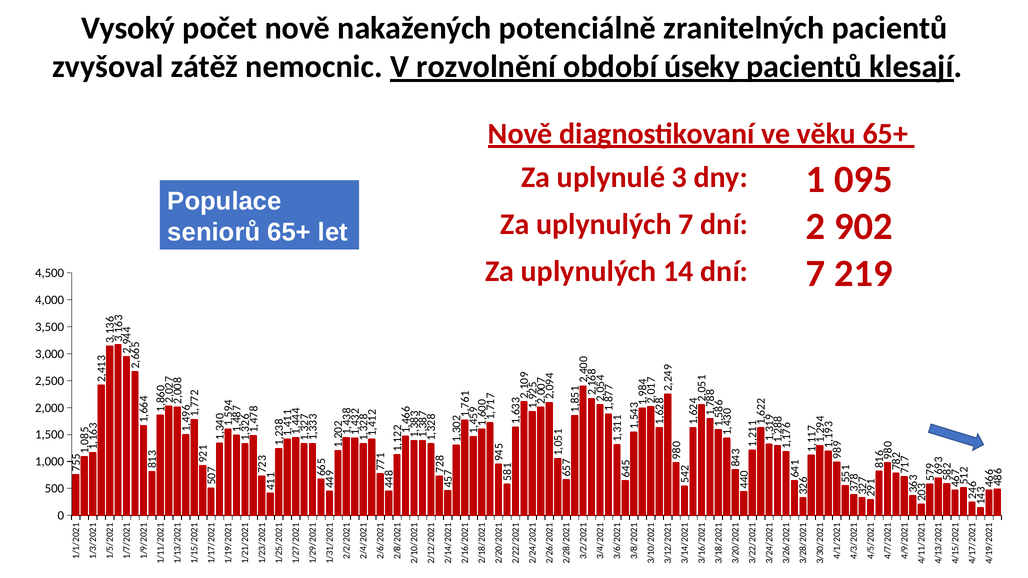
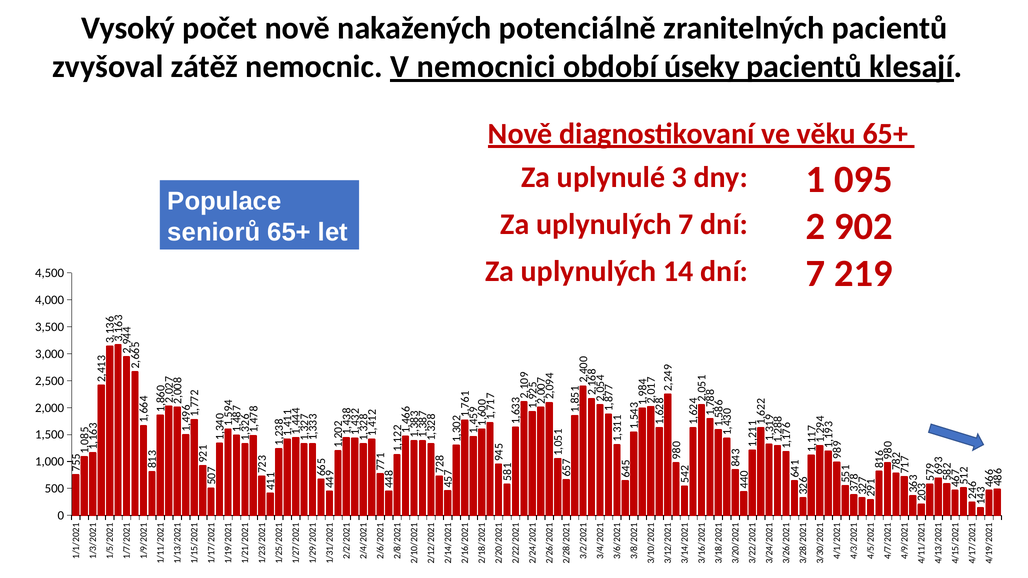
rozvolnění: rozvolnění -> nemocnici
